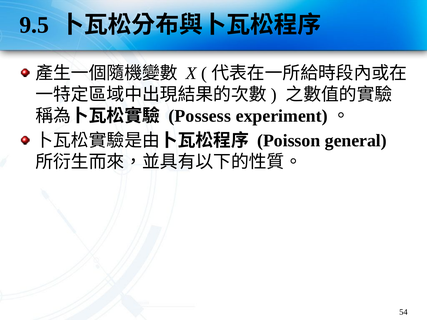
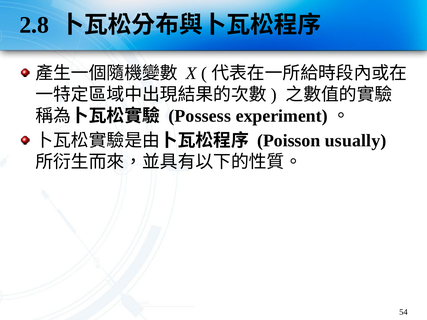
9.5: 9.5 -> 2.8
general: general -> usually
